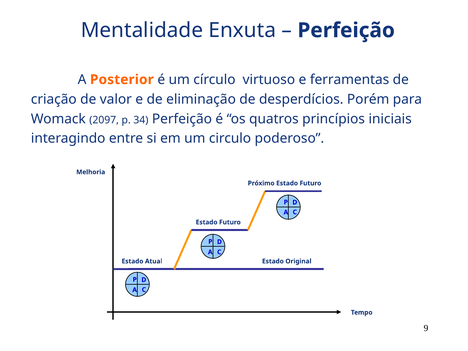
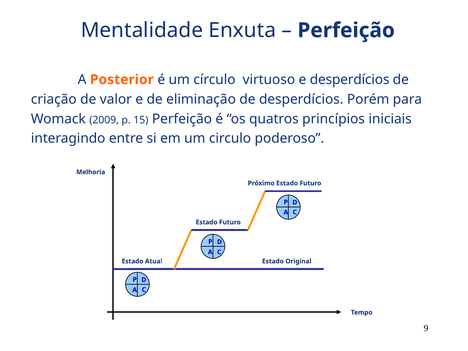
e ferramentas: ferramentas -> desperdícios
2097: 2097 -> 2009
34: 34 -> 15
